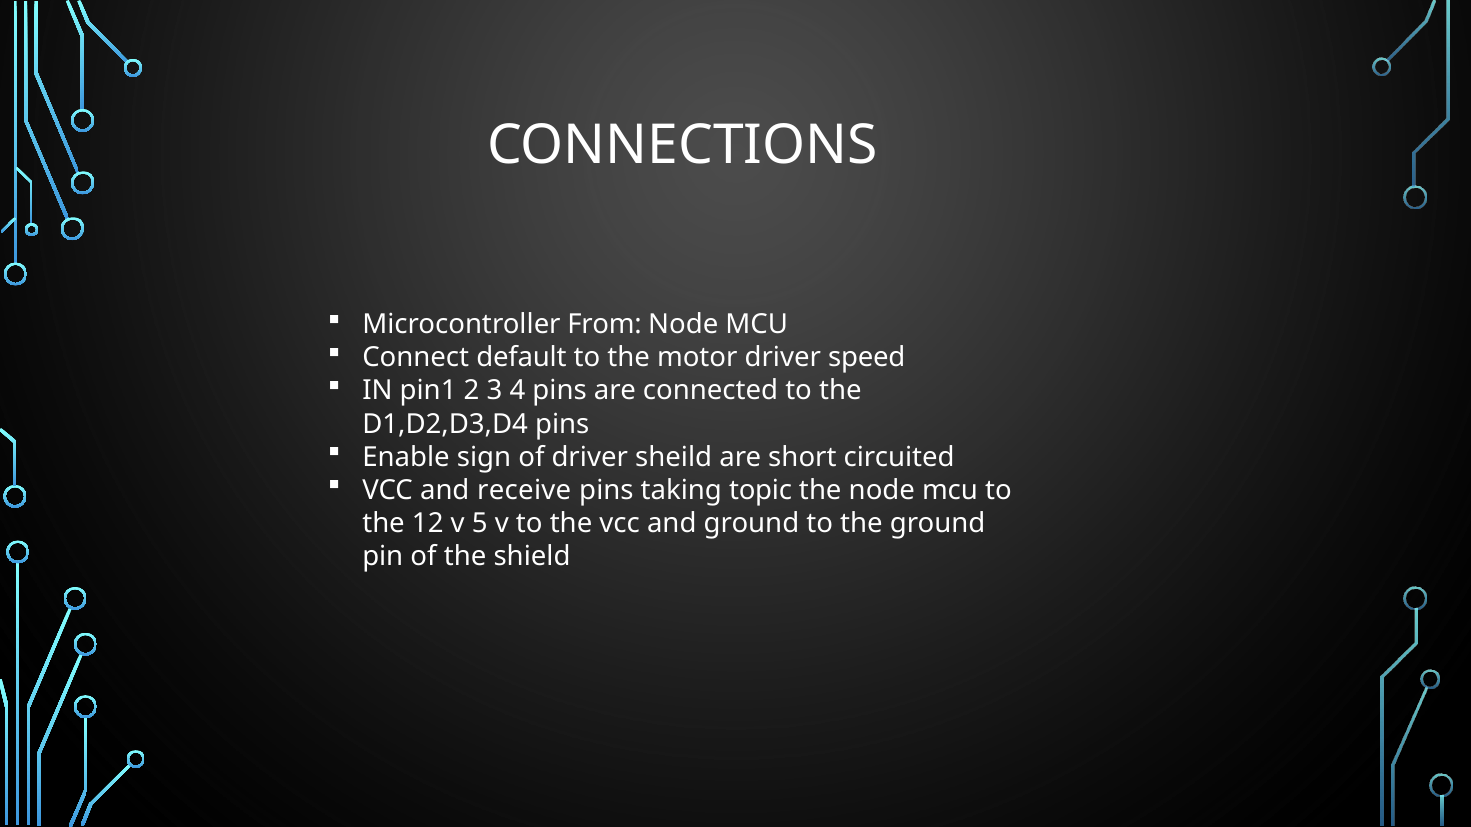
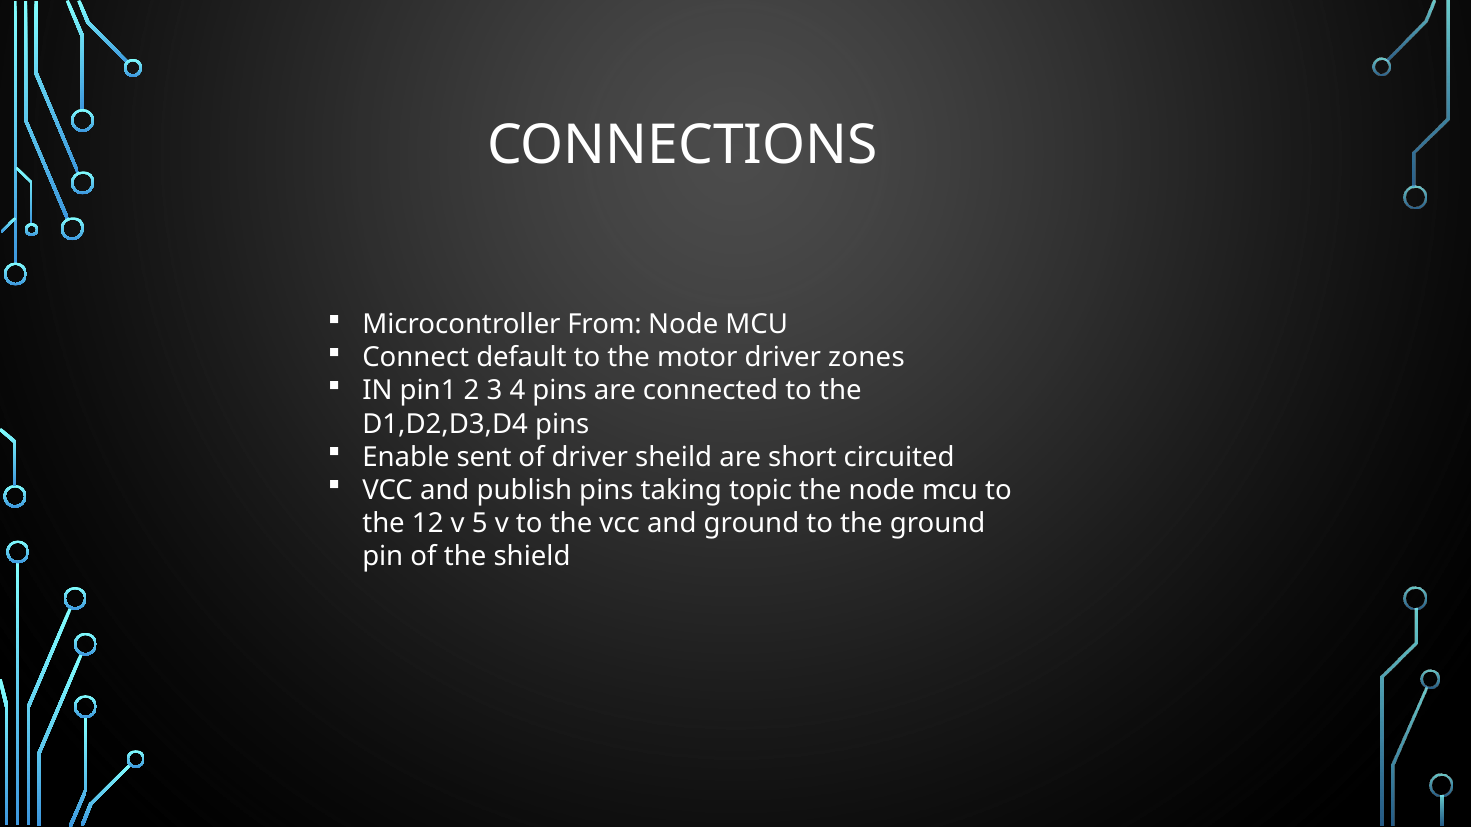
speed: speed -> zones
sign: sign -> sent
receive: receive -> publish
